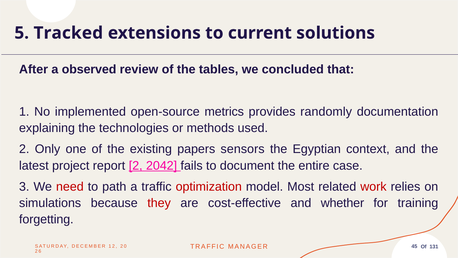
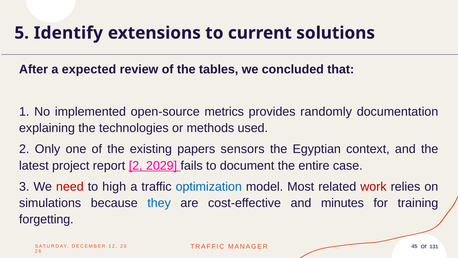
Tracked: Tracked -> Identify
observed: observed -> expected
2042: 2042 -> 2029
path: path -> high
optimization colour: red -> blue
they colour: red -> blue
whether: whether -> minutes
